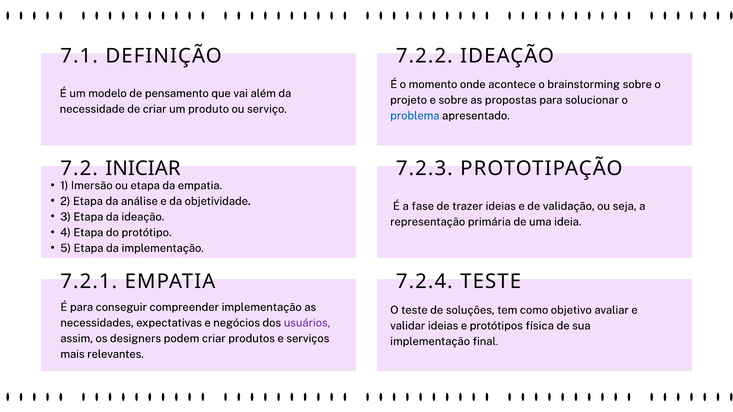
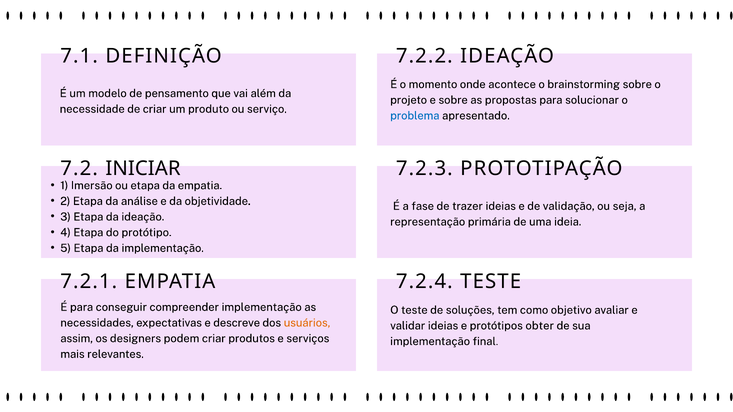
negócios: negócios -> descreve
usuários colour: purple -> orange
física: física -> obter
